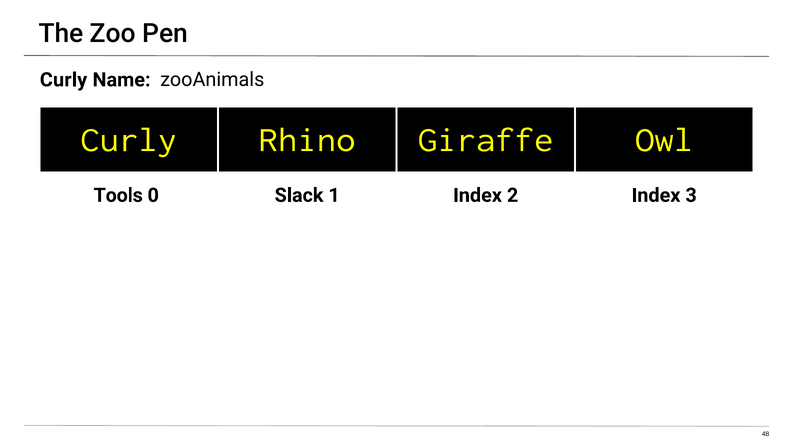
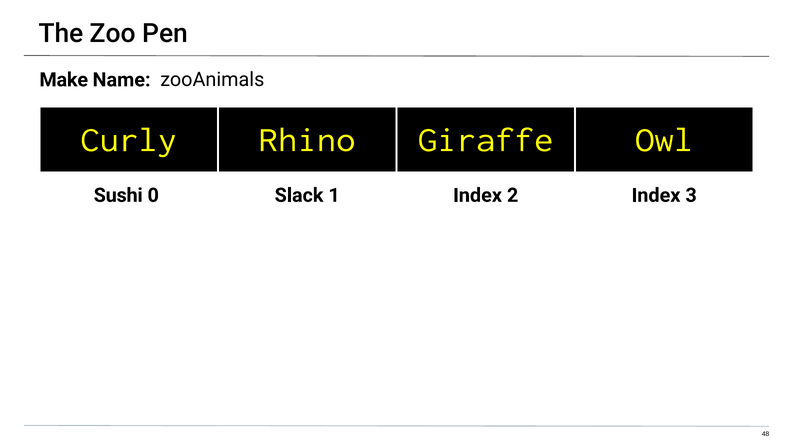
Curly at (64, 80): Curly -> Make
Tools: Tools -> Sushi
